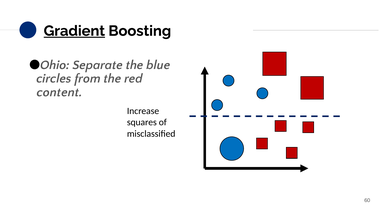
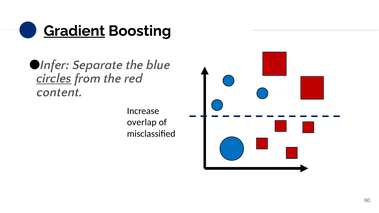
Ohio: Ohio -> Infer
circles underline: none -> present
squares: squares -> overlap
